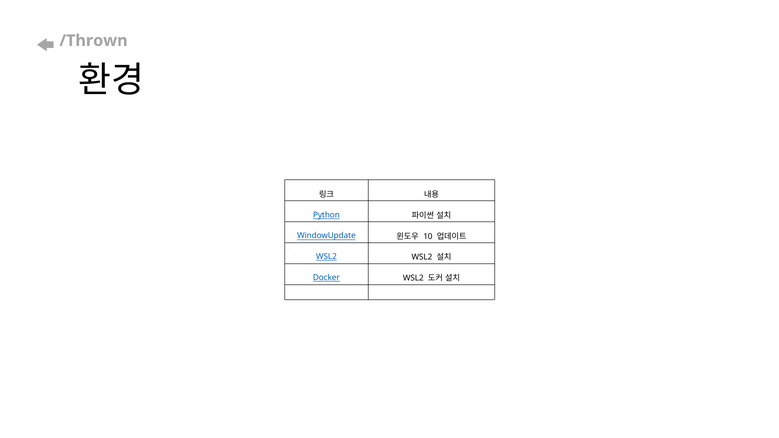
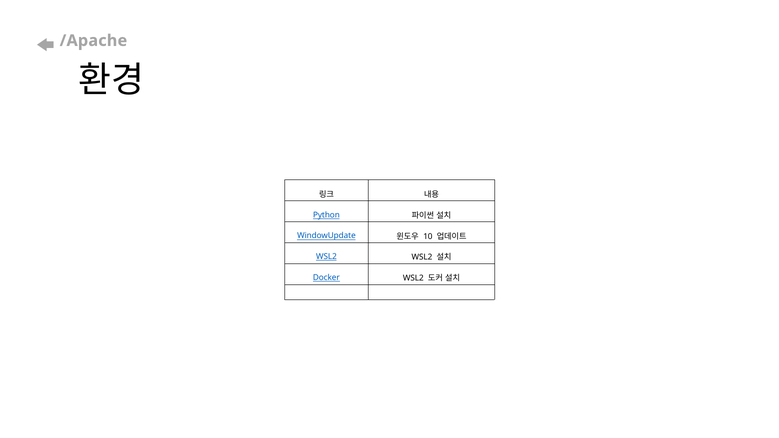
/Thrown: /Thrown -> /Apache
